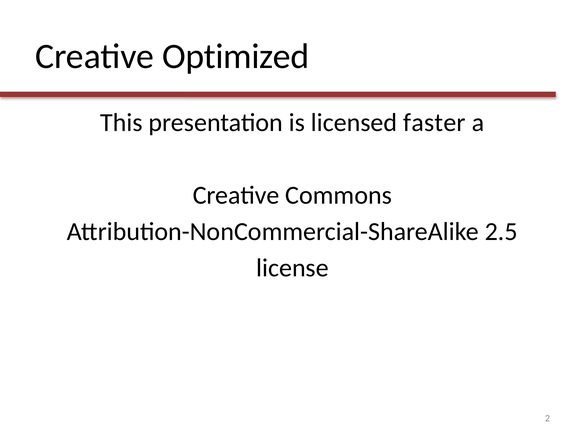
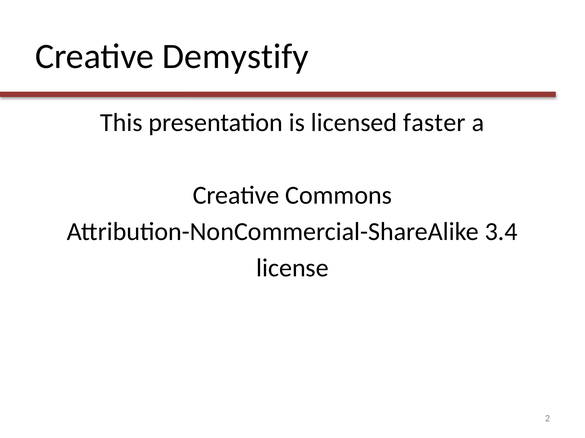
Optimized: Optimized -> Demystify
2.5: 2.5 -> 3.4
